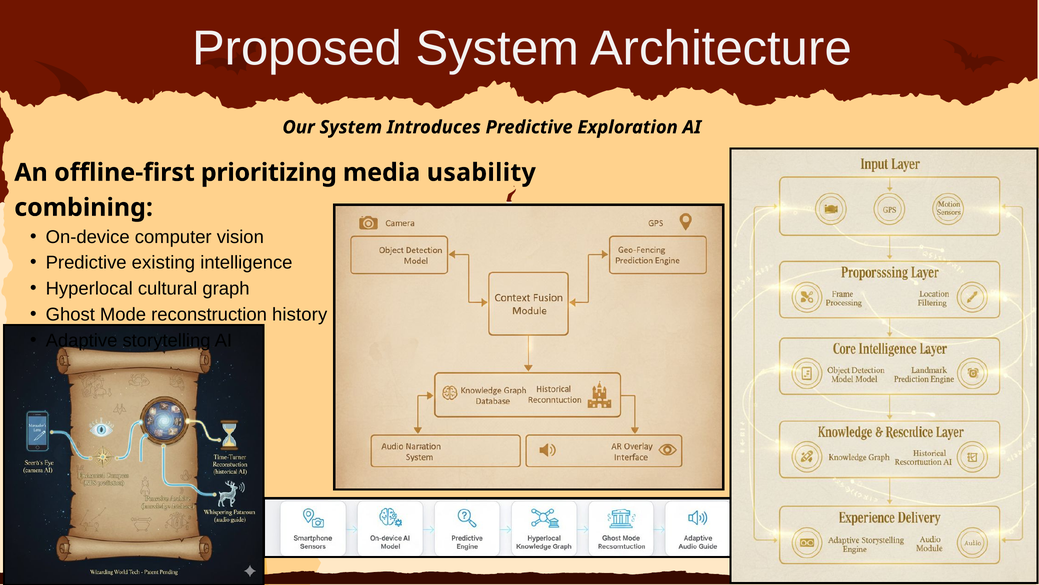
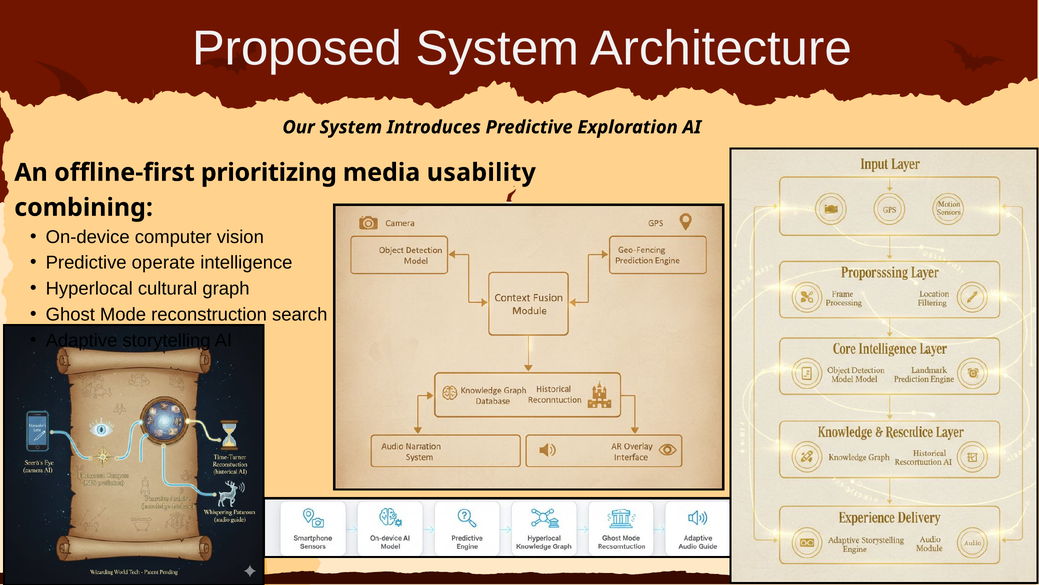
existing: existing -> operate
history: history -> search
